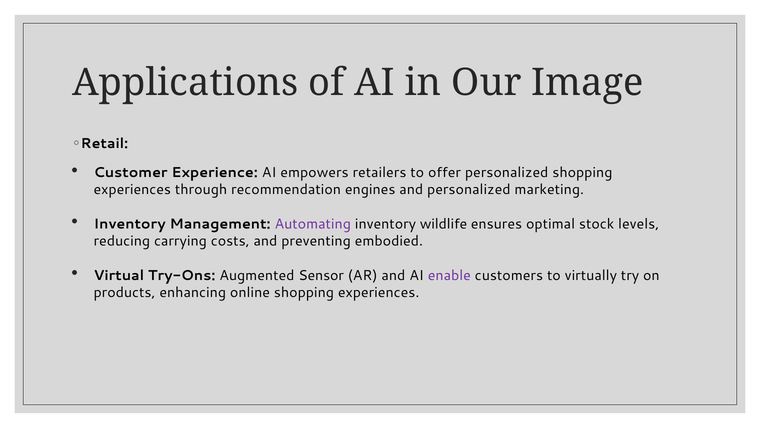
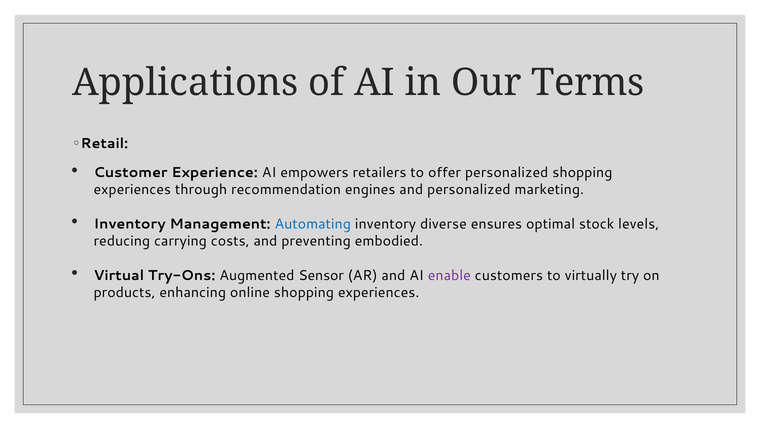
Image: Image -> Terms
Automating colour: purple -> blue
wildlife: wildlife -> diverse
